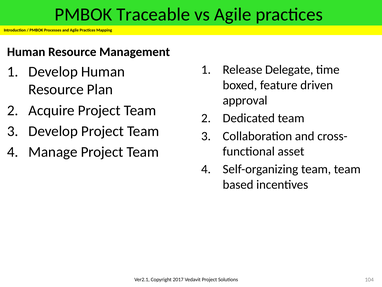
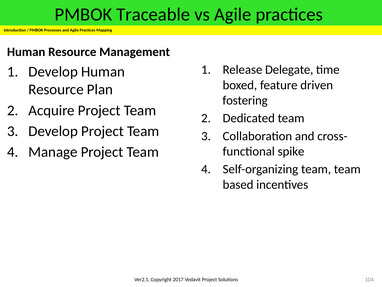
approval: approval -> fostering
asset: asset -> spike
